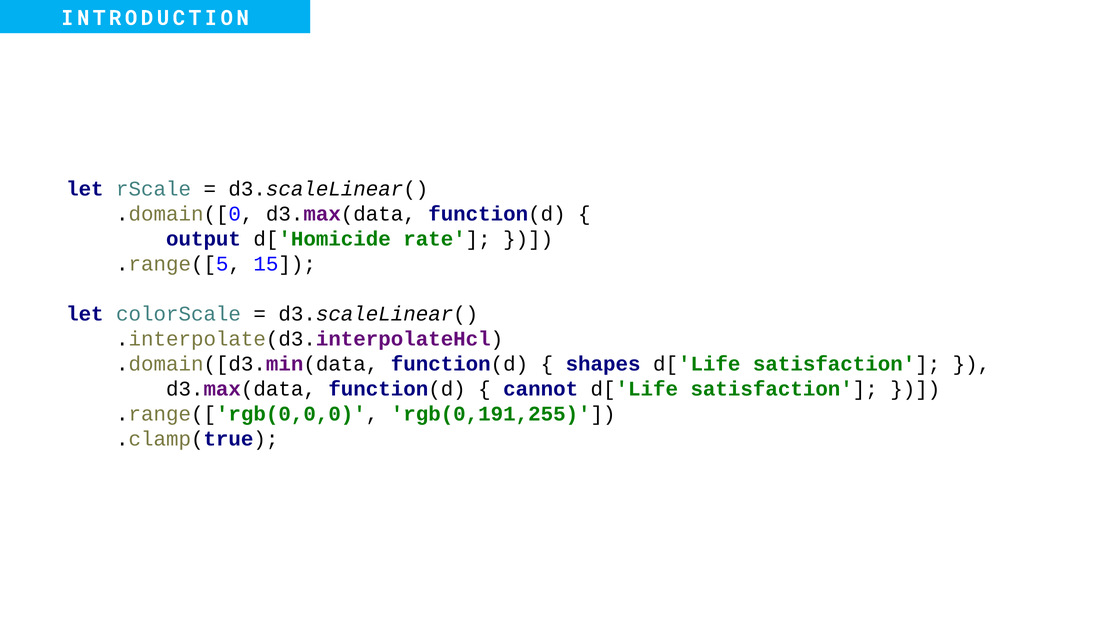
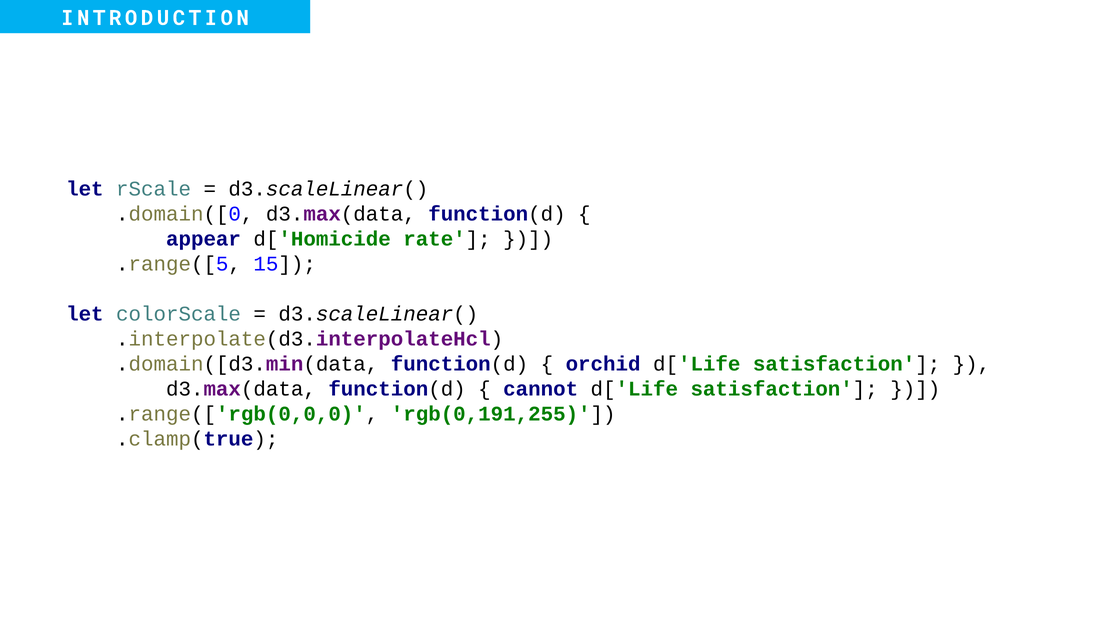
output: output -> appear
shapes: shapes -> orchid
